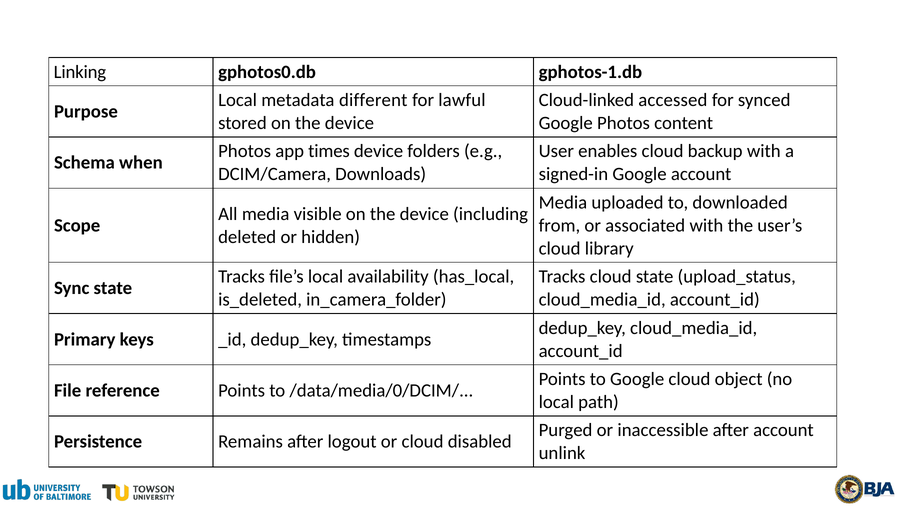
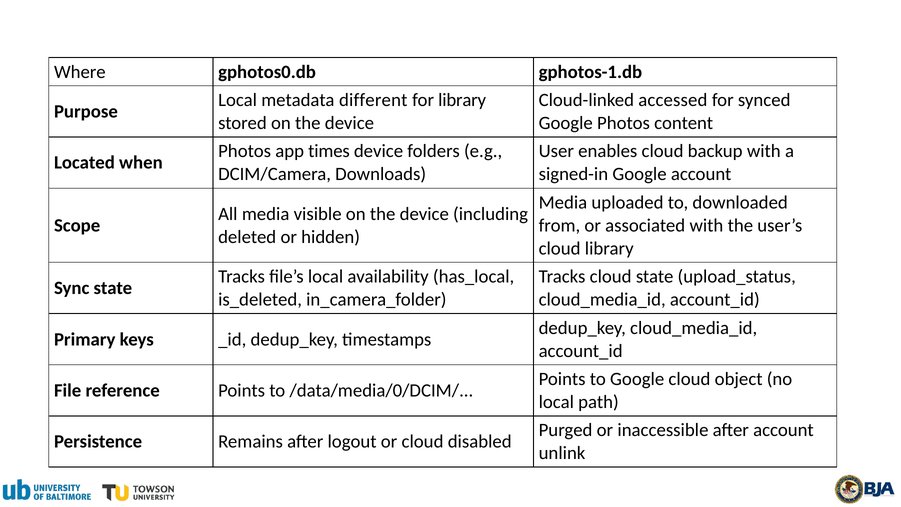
Linking: Linking -> Where
for lawful: lawful -> library
Schema: Schema -> Located
